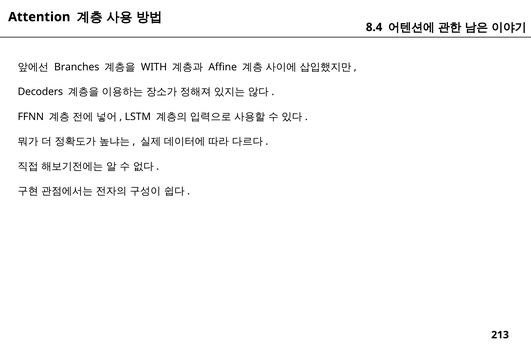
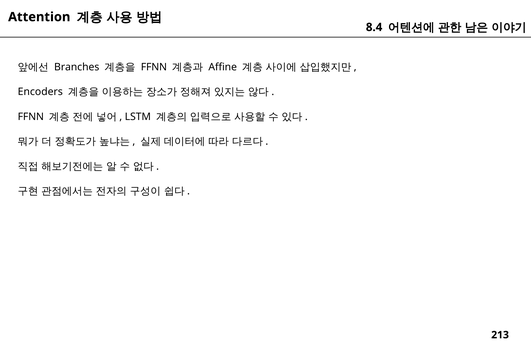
WITH at (154, 67): WITH -> FFNN
Decoders: Decoders -> Encoders
